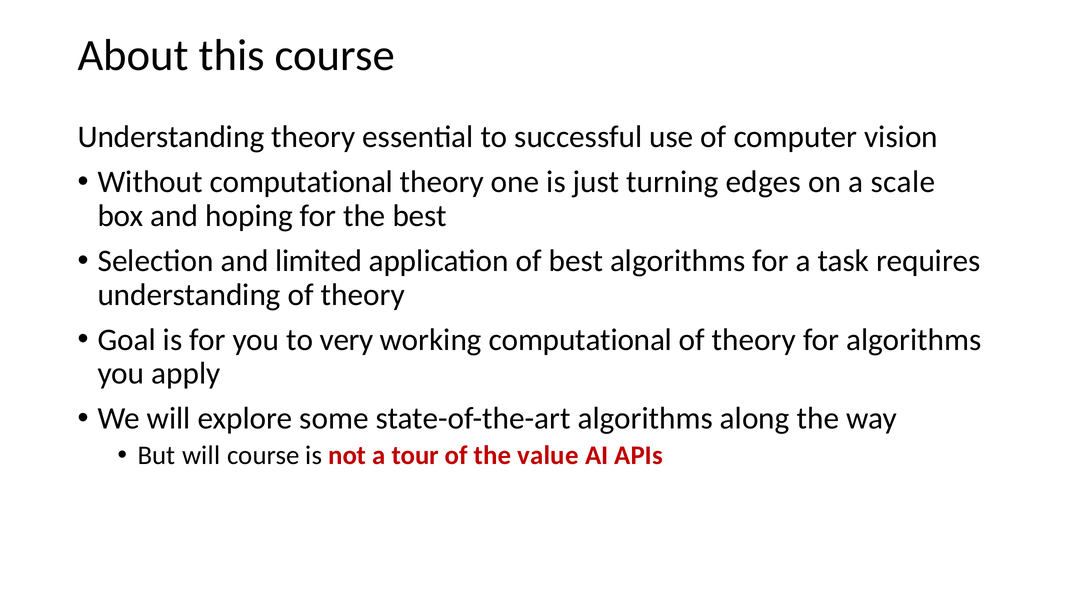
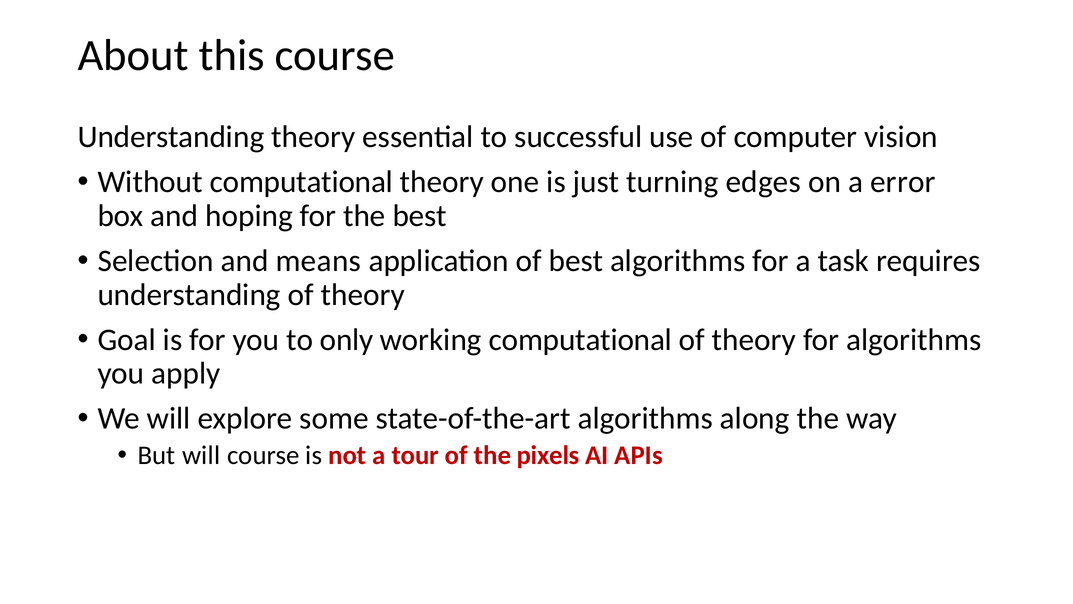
scale: scale -> error
limited: limited -> means
very: very -> only
value: value -> pixels
